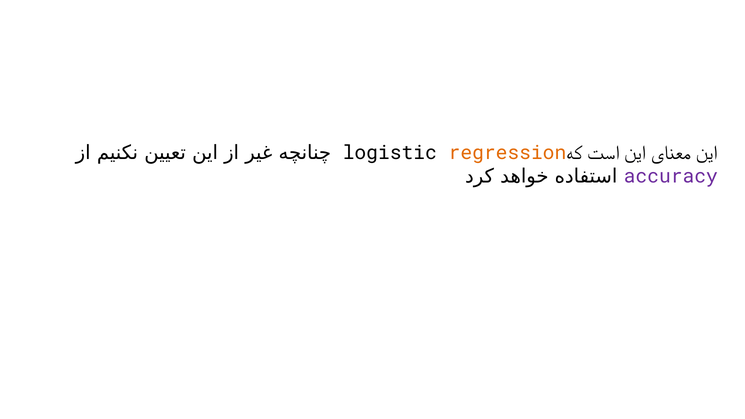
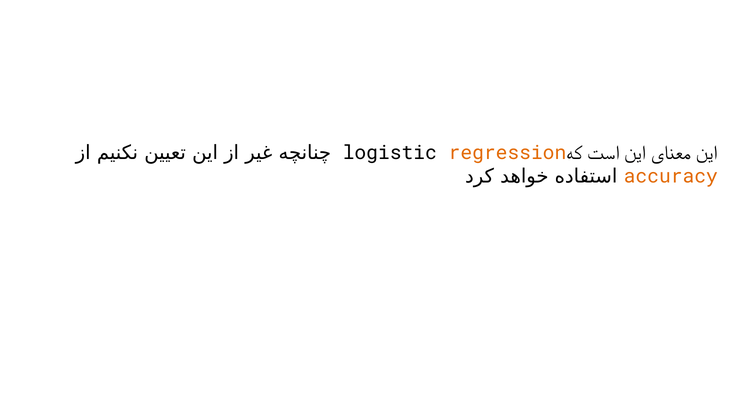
accuracy colour: purple -> orange
